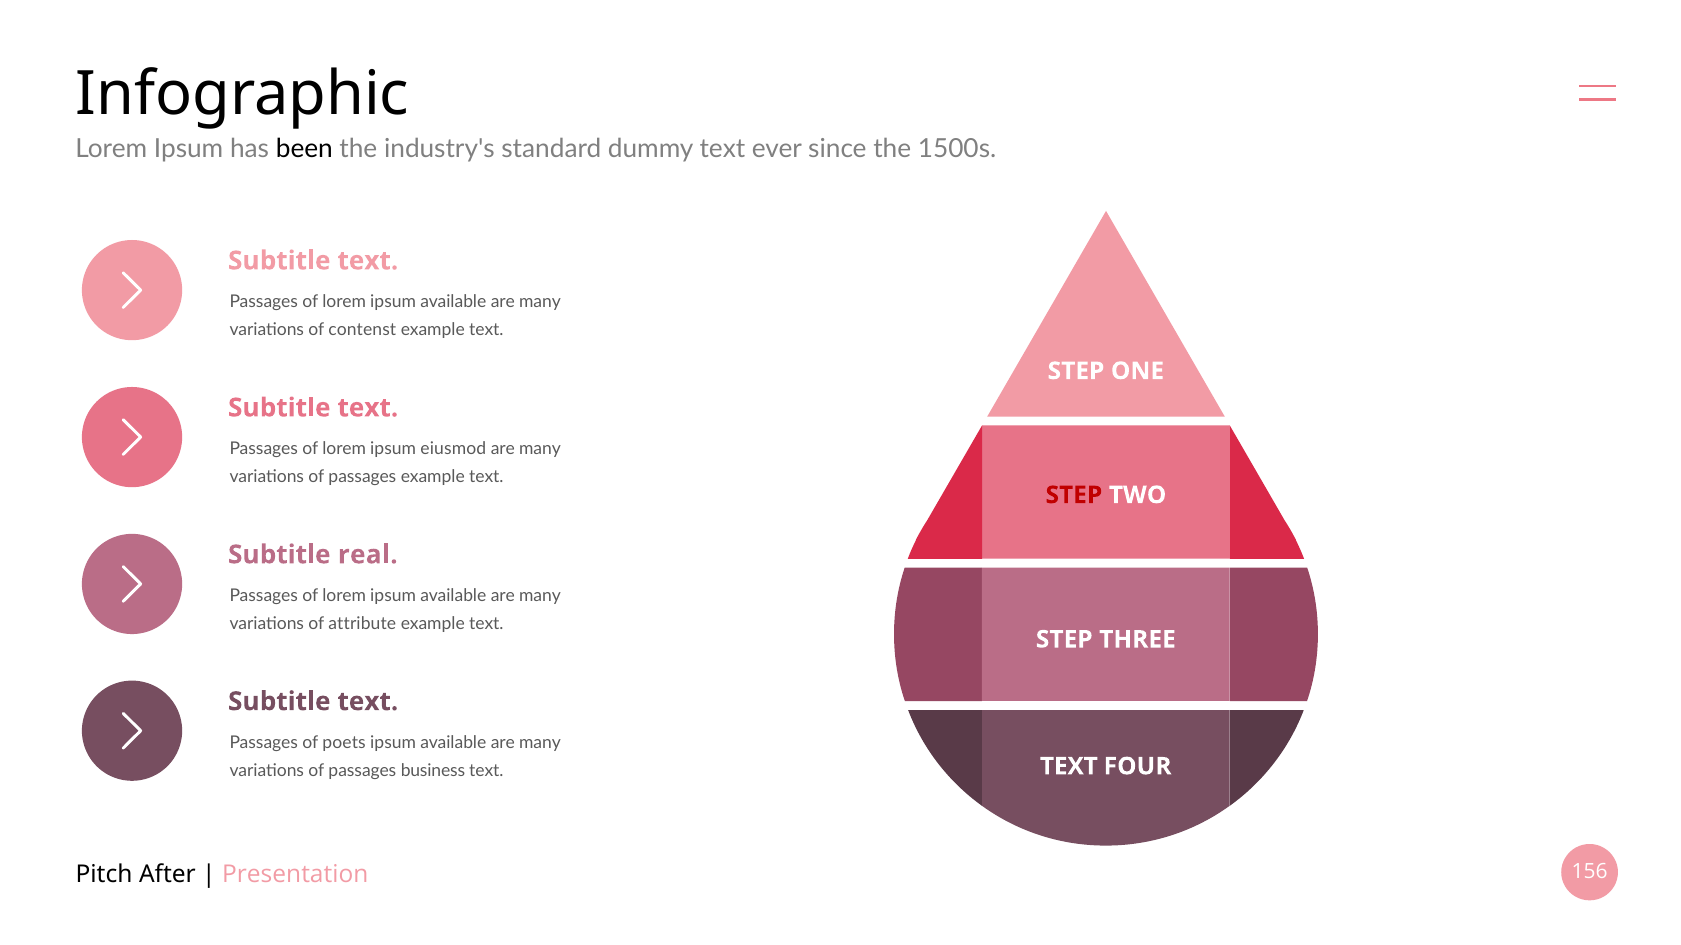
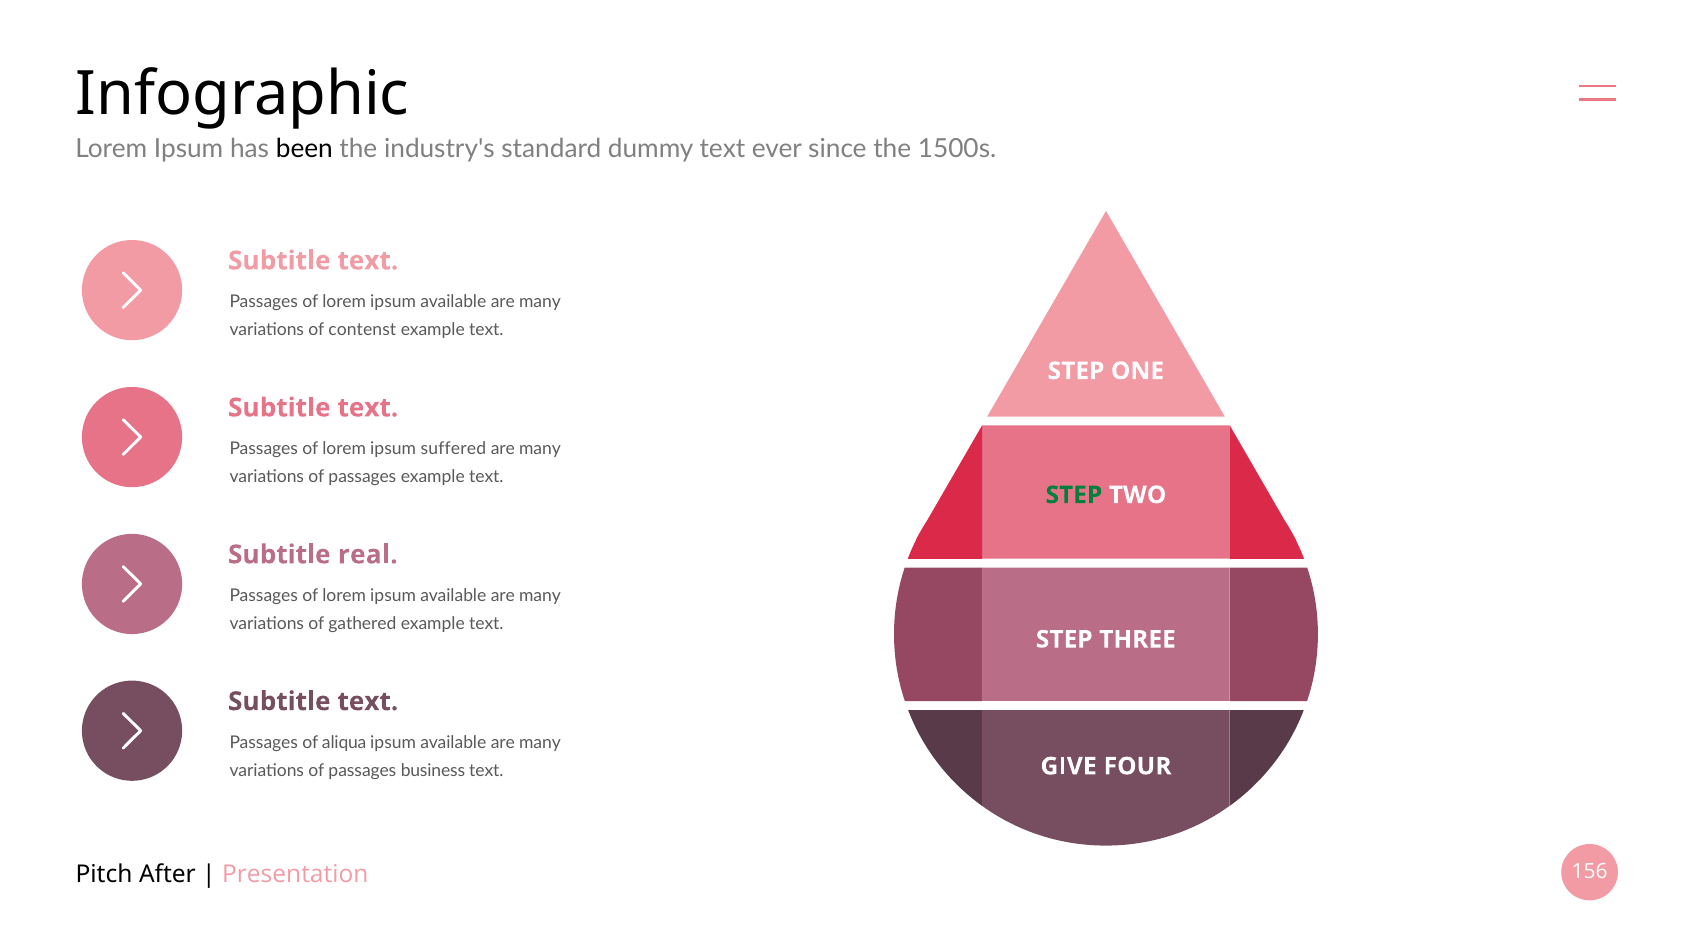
eiusmod: eiusmod -> suffered
STEP at (1074, 495) colour: red -> green
attribute: attribute -> gathered
poets: poets -> aliqua
TEXT at (1069, 767): TEXT -> GIVE
